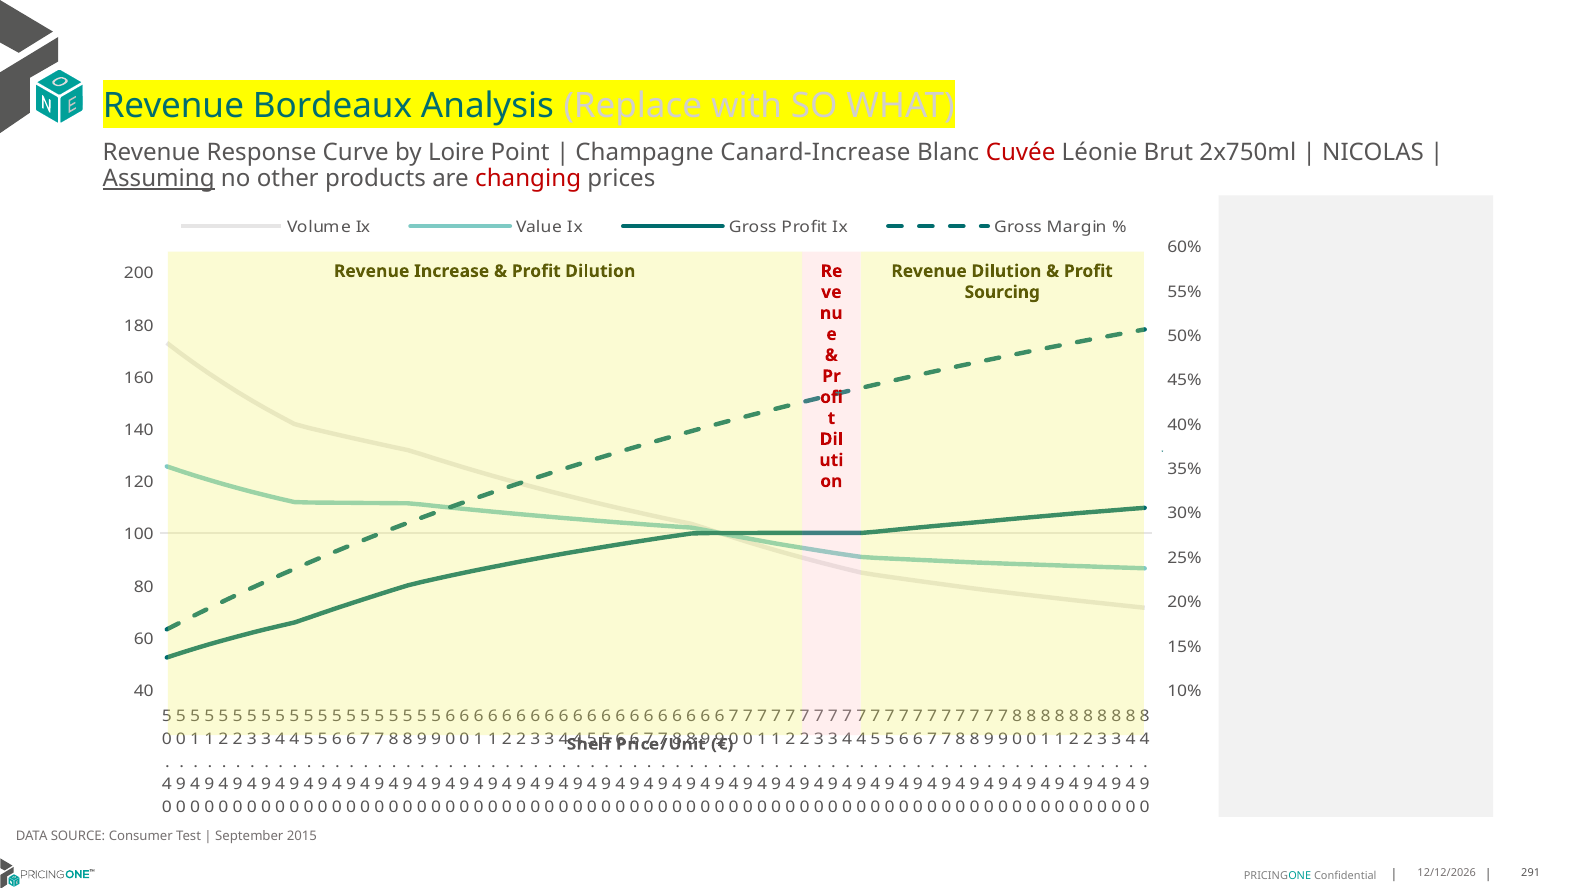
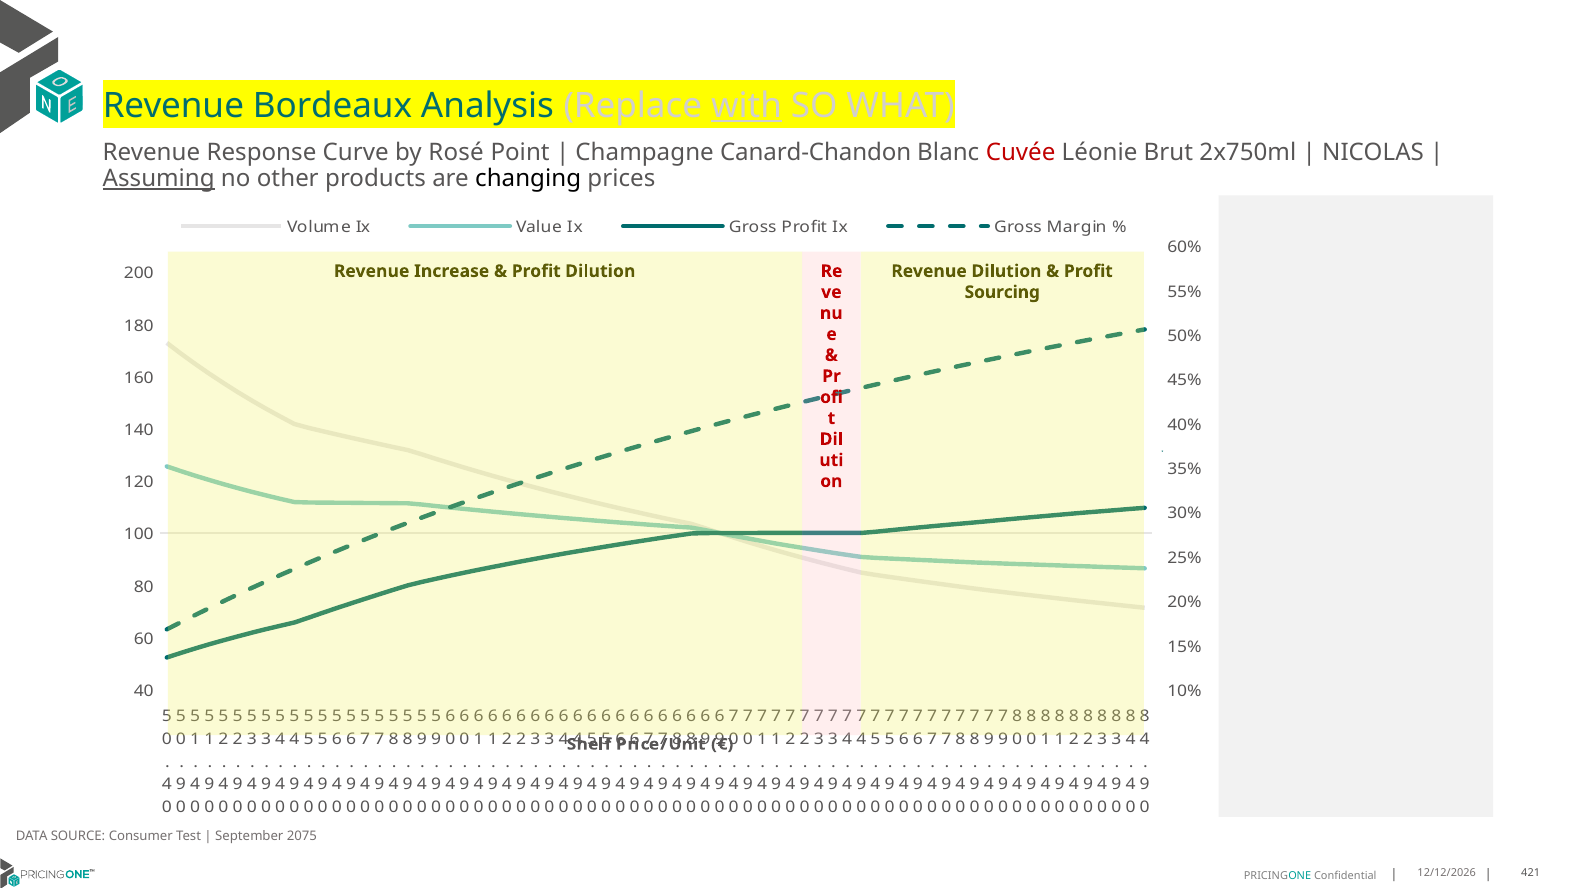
with underline: none -> present
Loire: Loire -> Rosé
Canard-Increase: Canard-Increase -> Canard-Chandon
changing colour: red -> black
2015: 2015 -> 2075
291: 291 -> 421
